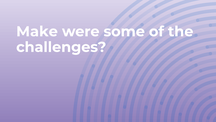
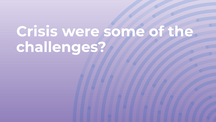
Make: Make -> Crisis
